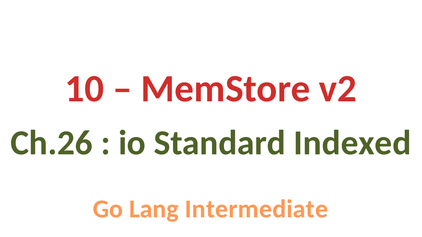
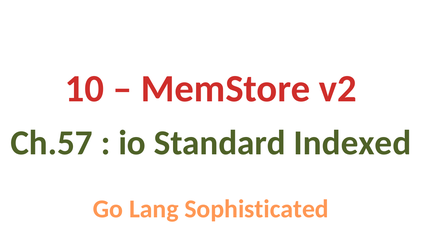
Ch.26: Ch.26 -> Ch.57
Intermediate: Intermediate -> Sophisticated
